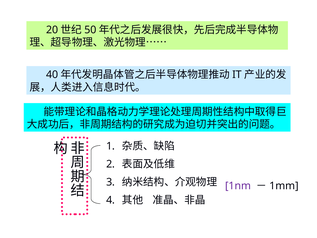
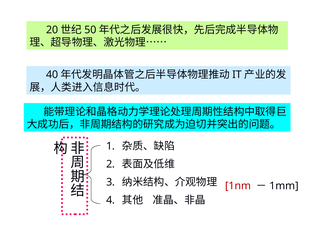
1nm colour: purple -> red
